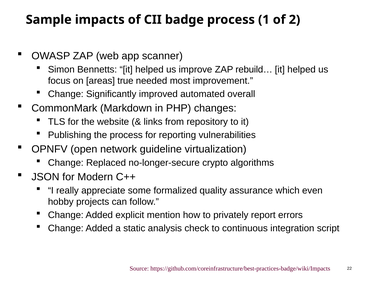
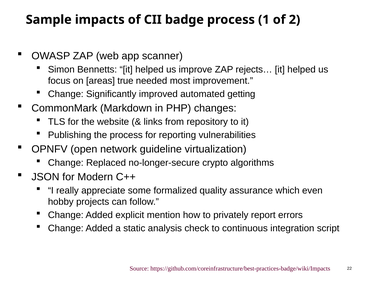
rebuild…: rebuild… -> rejects…
overall: overall -> getting
